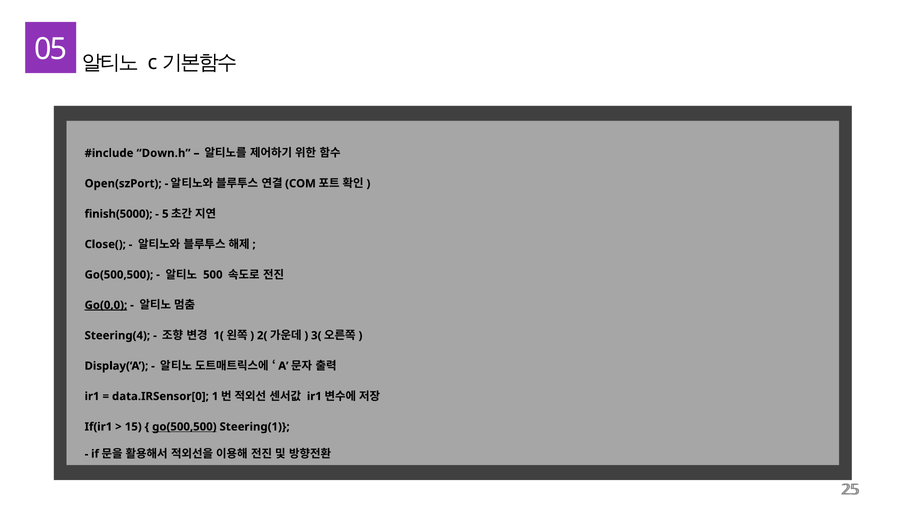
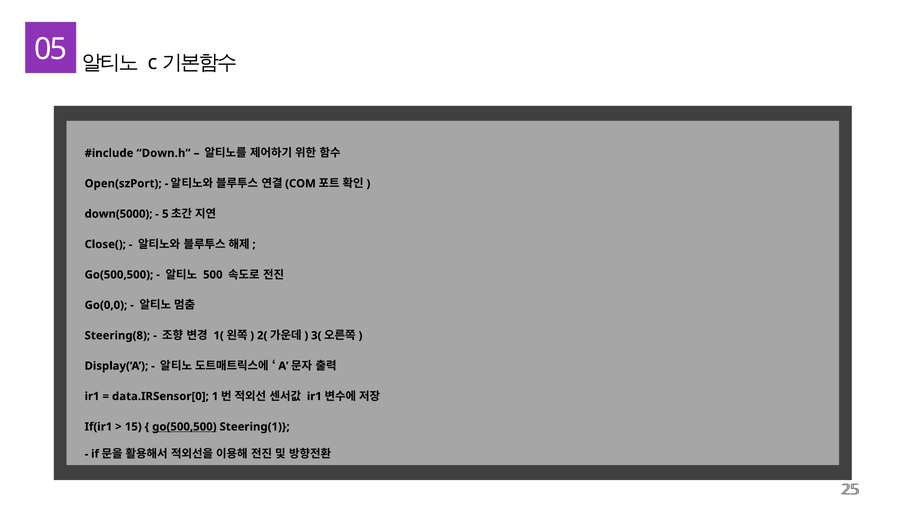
finish(5000: finish(5000 -> down(5000
Go(0,0 underline: present -> none
Steering(4: Steering(4 -> Steering(8
